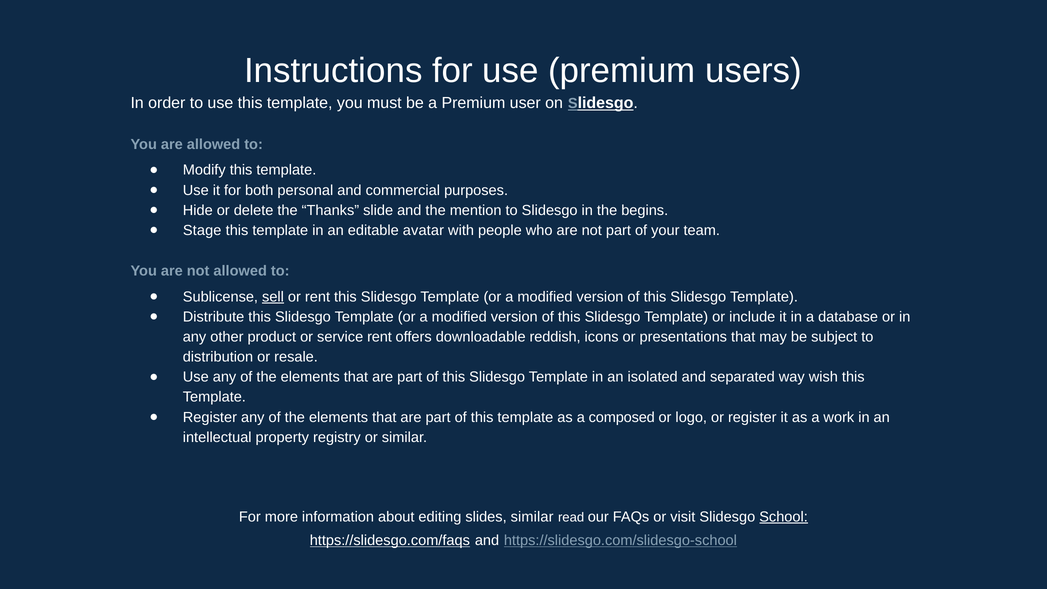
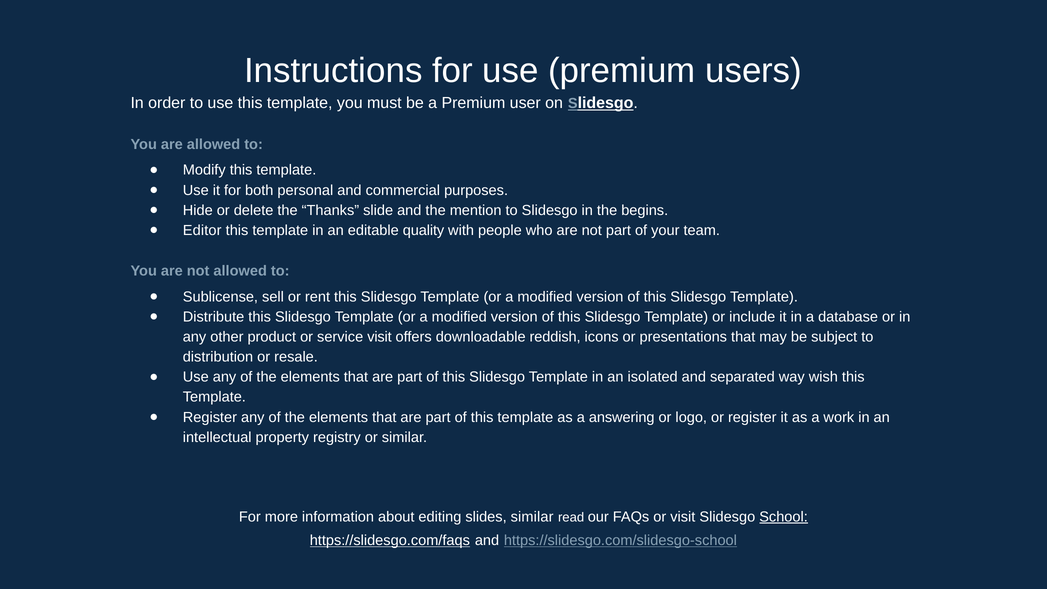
Stage: Stage -> Editor
avatar: avatar -> quality
sell underline: present -> none
service rent: rent -> visit
composed: composed -> answering
